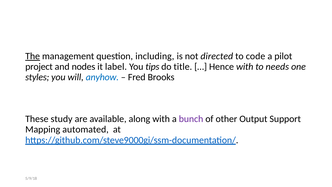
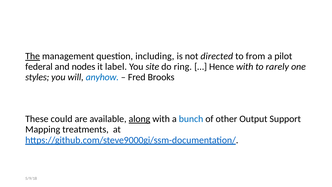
code: code -> from
project: project -> federal
tips: tips -> site
title: title -> ring
needs: needs -> rarely
study: study -> could
along underline: none -> present
bunch colour: purple -> blue
automated: automated -> treatments
